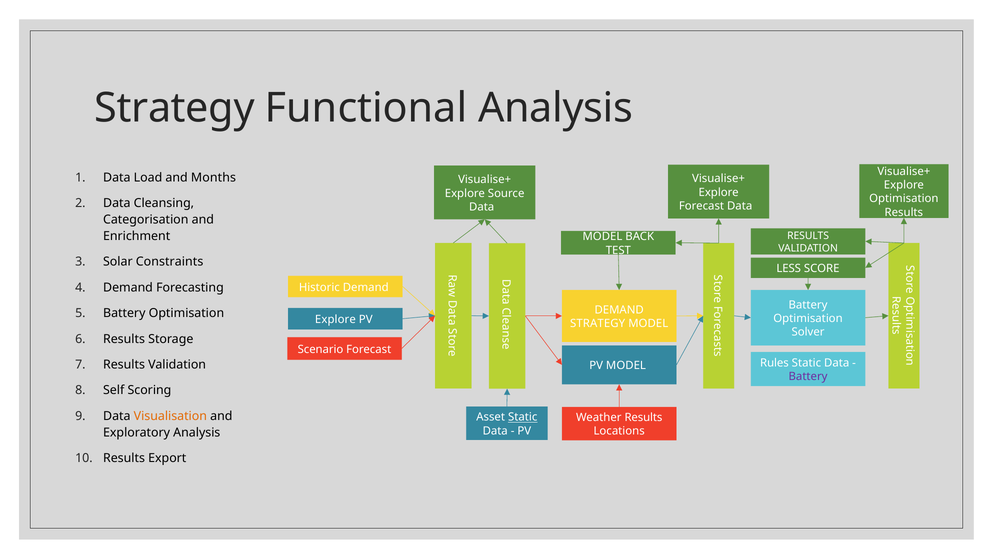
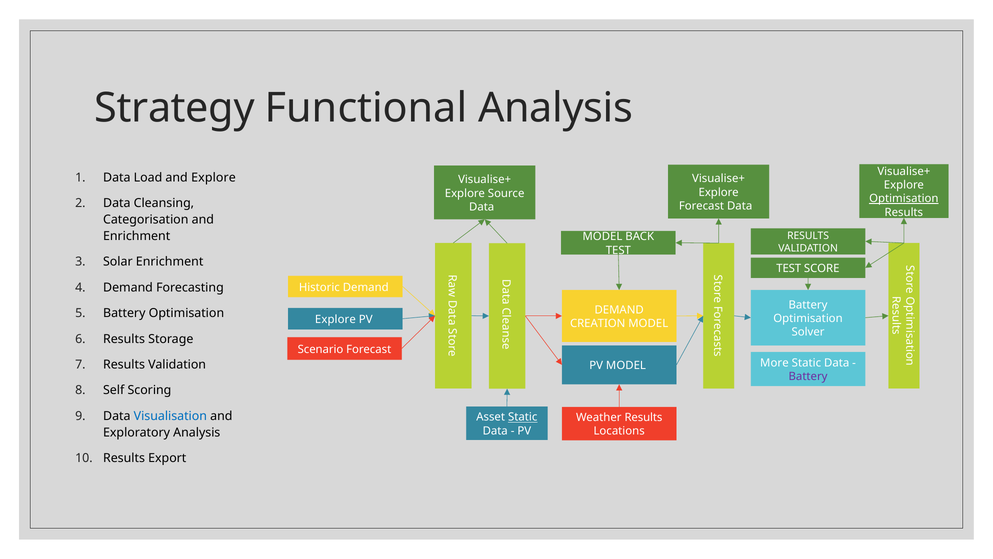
and Months: Months -> Explore
Optimisation at (904, 198) underline: none -> present
Solar Constraints: Constraints -> Enrichment
LESS at (789, 268): LESS -> TEST
STRATEGY at (598, 323): STRATEGY -> CREATION
Rules: Rules -> More
Visualisation colour: orange -> blue
